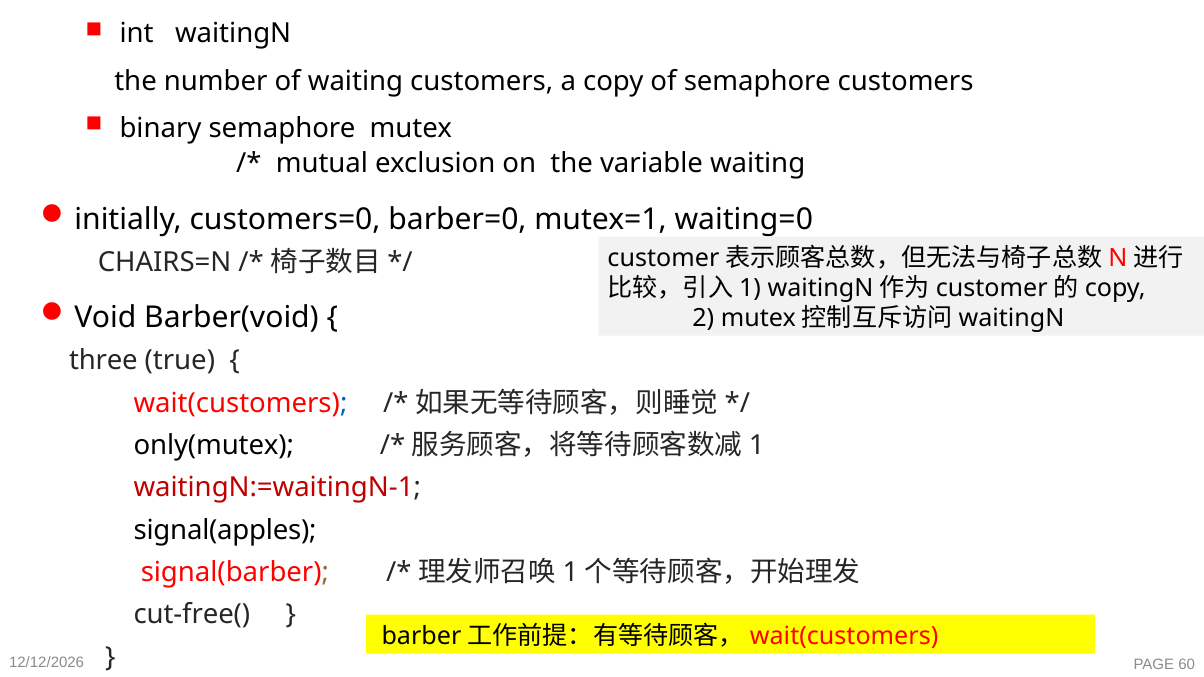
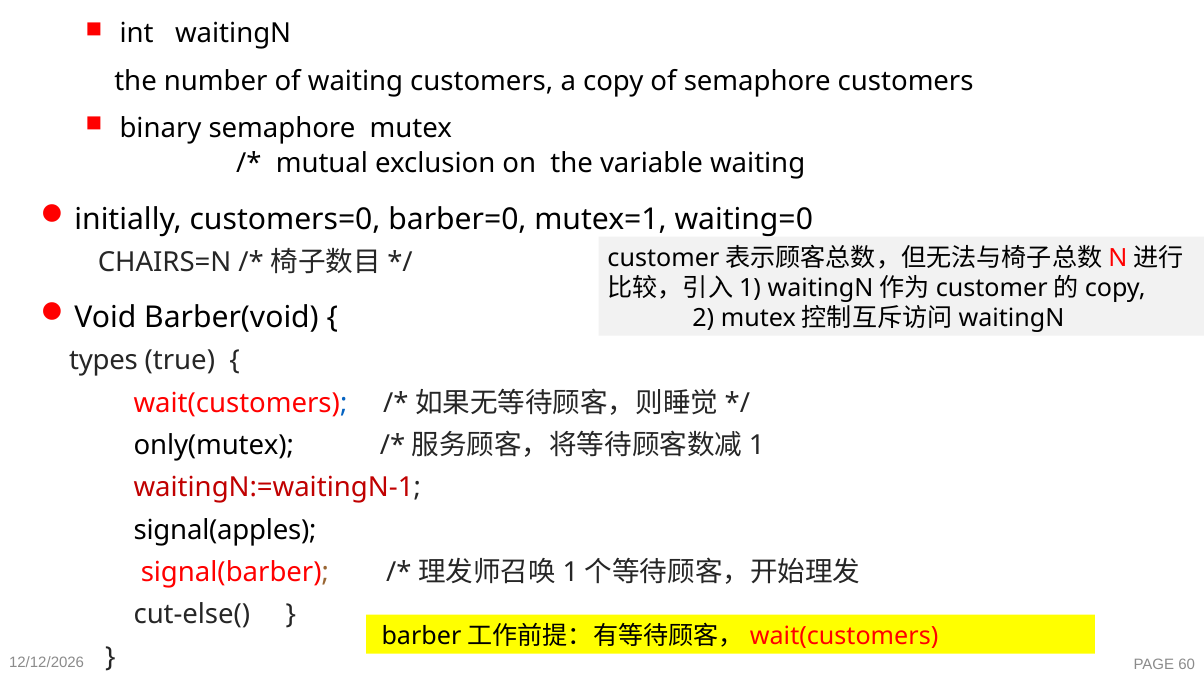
three: three -> types
cut-free(: cut-free( -> cut-else(
